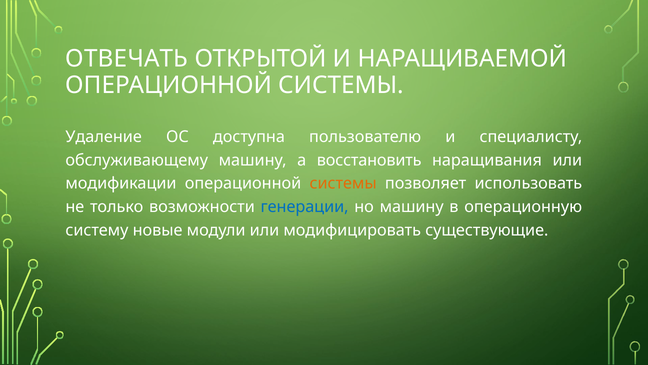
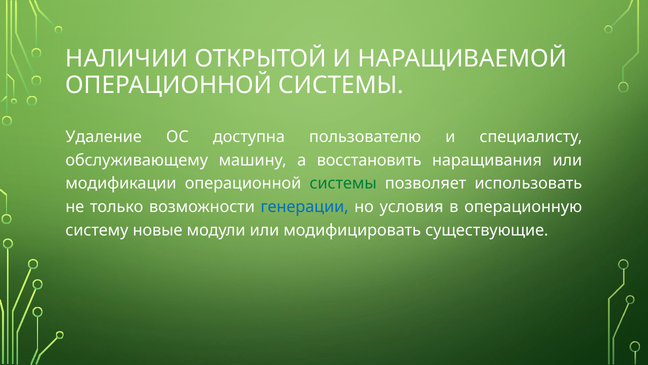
ОТВЕЧАТЬ: ОТВЕЧАТЬ -> НАЛИЧИИ
системы at (343, 183) colour: orange -> green
но машину: машину -> условия
